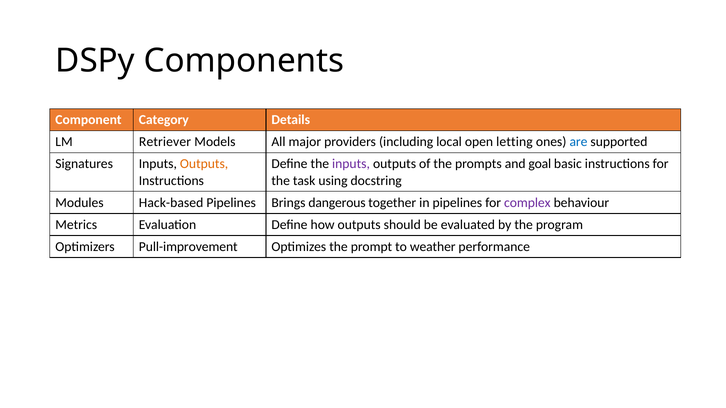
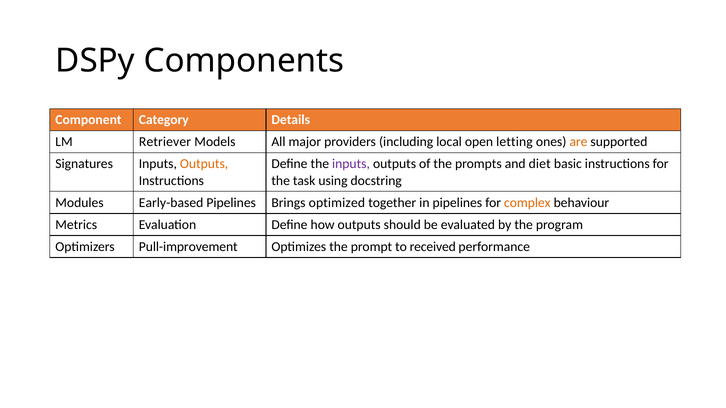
are colour: blue -> orange
goal: goal -> diet
Hack-based: Hack-based -> Early-based
dangerous: dangerous -> optimized
complex colour: purple -> orange
weather: weather -> received
